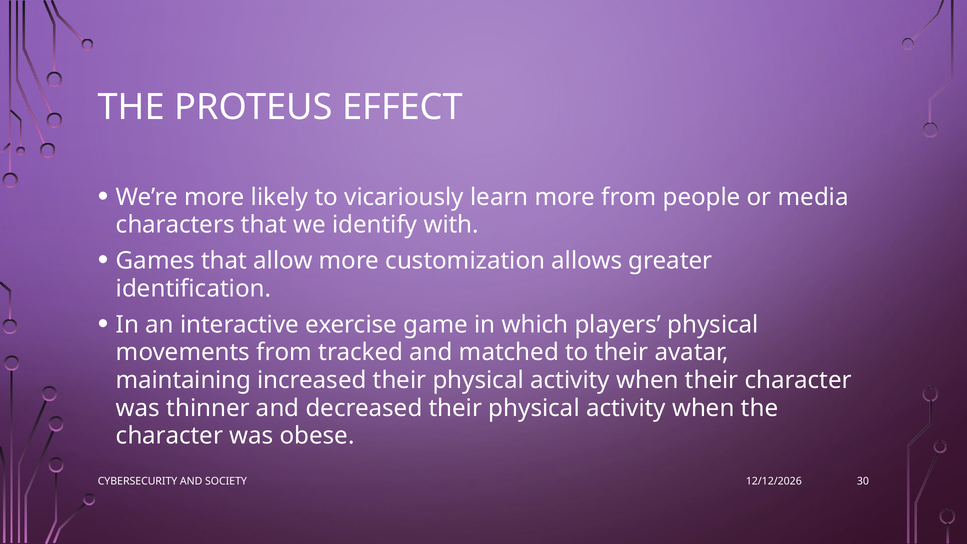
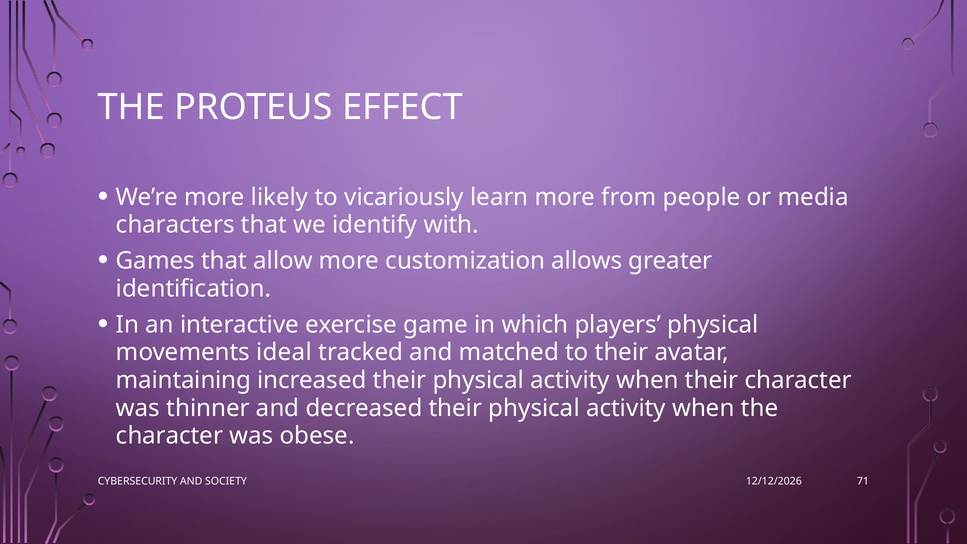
movements from: from -> ideal
30: 30 -> 71
